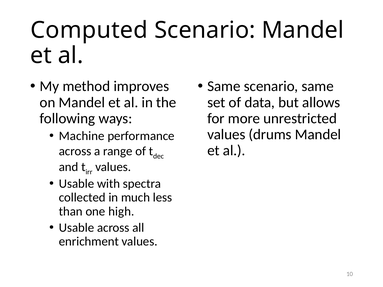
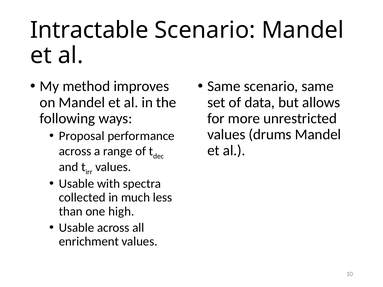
Computed: Computed -> Intractable
Machine: Machine -> Proposal
